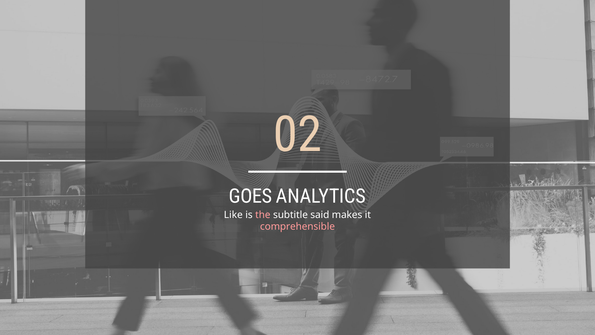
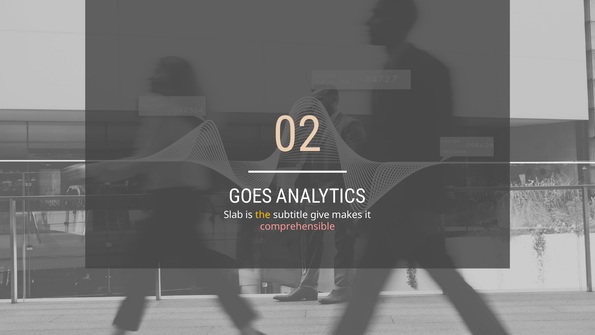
Like: Like -> Slab
the colour: pink -> yellow
said: said -> give
